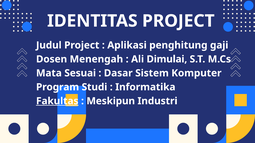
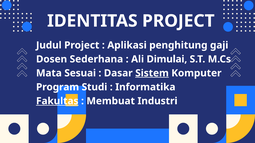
Menengah: Menengah -> Sederhana
Sistem underline: none -> present
Meskipun: Meskipun -> Membuat
